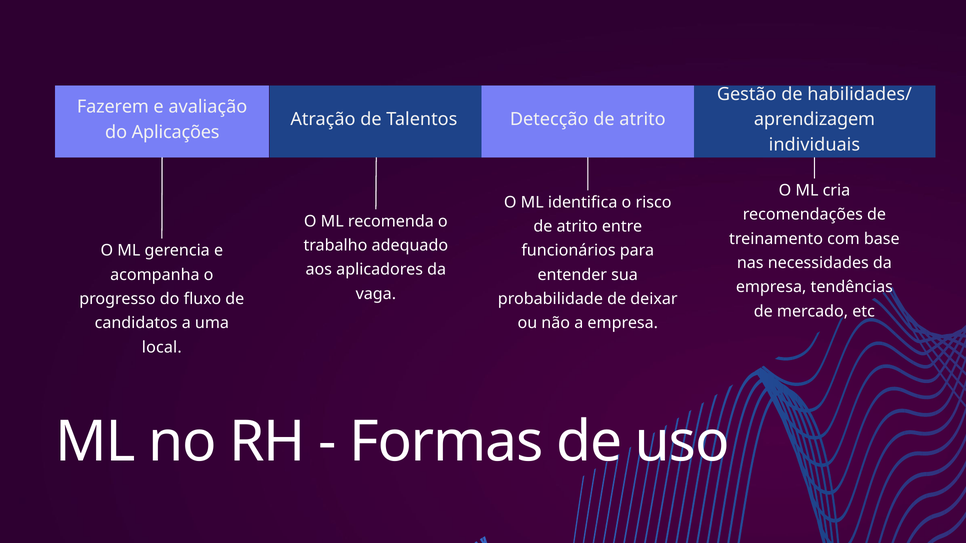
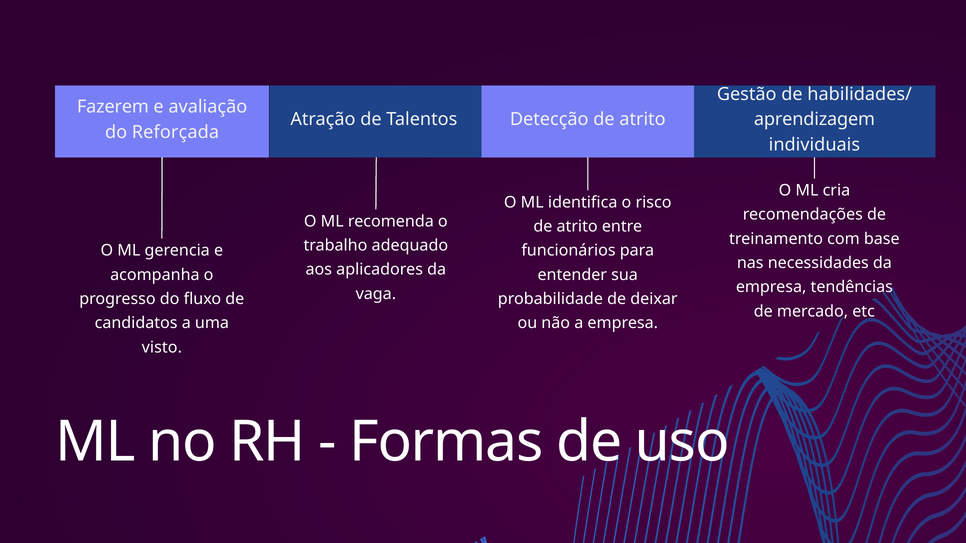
Aplicações: Aplicações -> Reforçada
local: local -> visto
